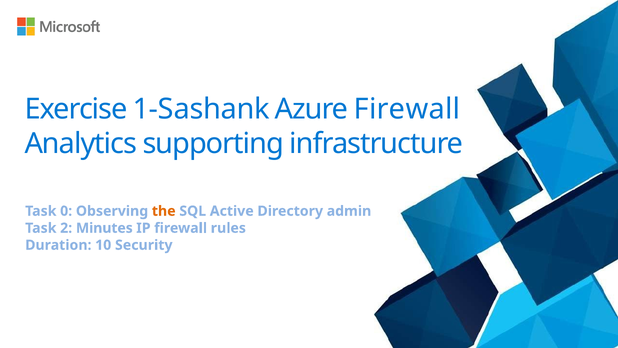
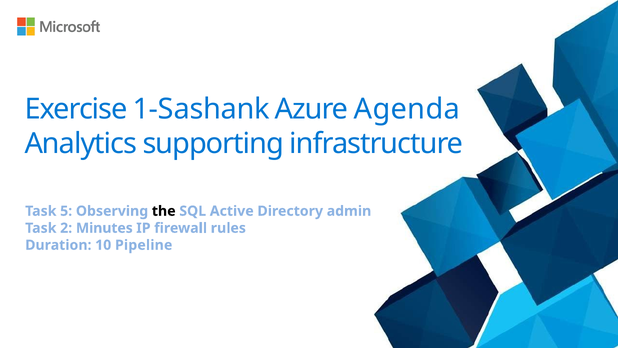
Azure Firewall: Firewall -> Agenda
0: 0 -> 5
the colour: orange -> black
Security: Security -> Pipeline
